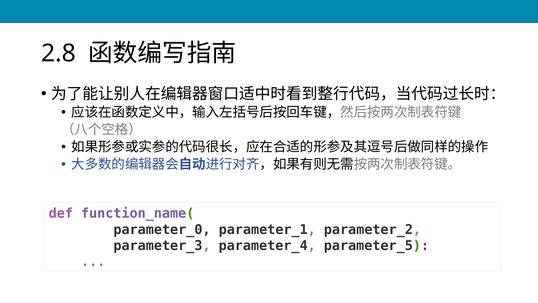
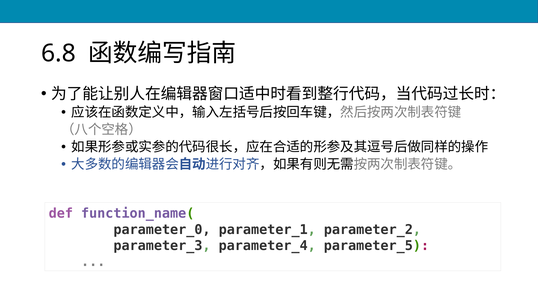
2.8: 2.8 -> 6.8
